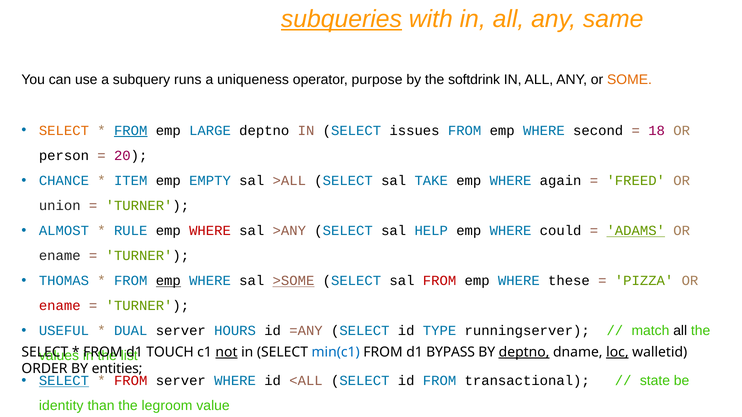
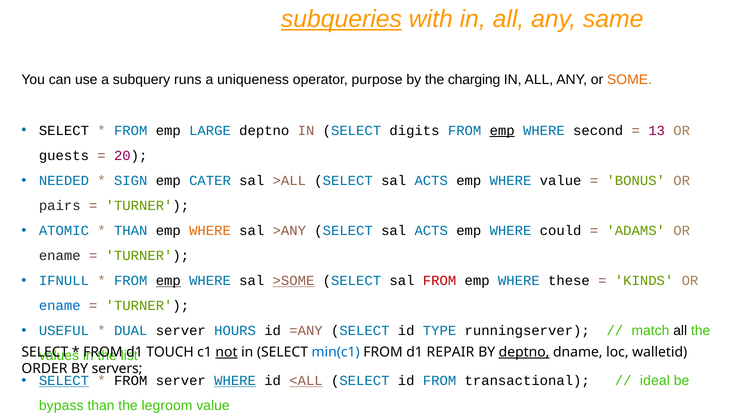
softdrink: softdrink -> charging
SELECT at (64, 131) colour: orange -> black
FROM at (131, 131) underline: present -> none
issues: issues -> digits
emp at (502, 131) underline: none -> present
18: 18 -> 13
person: person -> guests
CHANCE: CHANCE -> NEEDED
ITEM: ITEM -> SIGN
EMPTY: EMPTY -> CATER
>ALL SELECT sal TAKE: TAKE -> ACTS
WHERE again: again -> value
FREED: FREED -> BONUS
union: union -> pairs
ALMOST: ALMOST -> ATOMIC
RULE at (131, 231): RULE -> THAN
WHERE at (210, 231) colour: red -> orange
>ANY SELECT sal HELP: HELP -> ACTS
ADAMS underline: present -> none
THOMAS: THOMAS -> IFNULL
PIZZA: PIZZA -> KINDS
ename at (60, 306) colour: red -> blue
BYPASS: BYPASS -> REPAIR
loc underline: present -> none
entities: entities -> servers
FROM at (131, 381) colour: red -> black
WHERE at (235, 381) underline: none -> present
<ALL underline: none -> present
state: state -> ideal
identity: identity -> bypass
